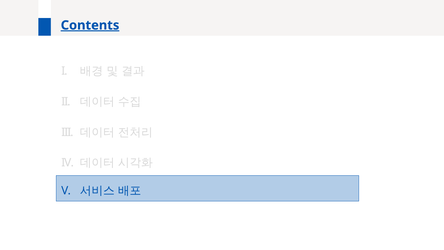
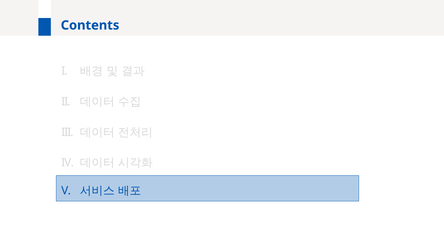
Contents underline: present -> none
